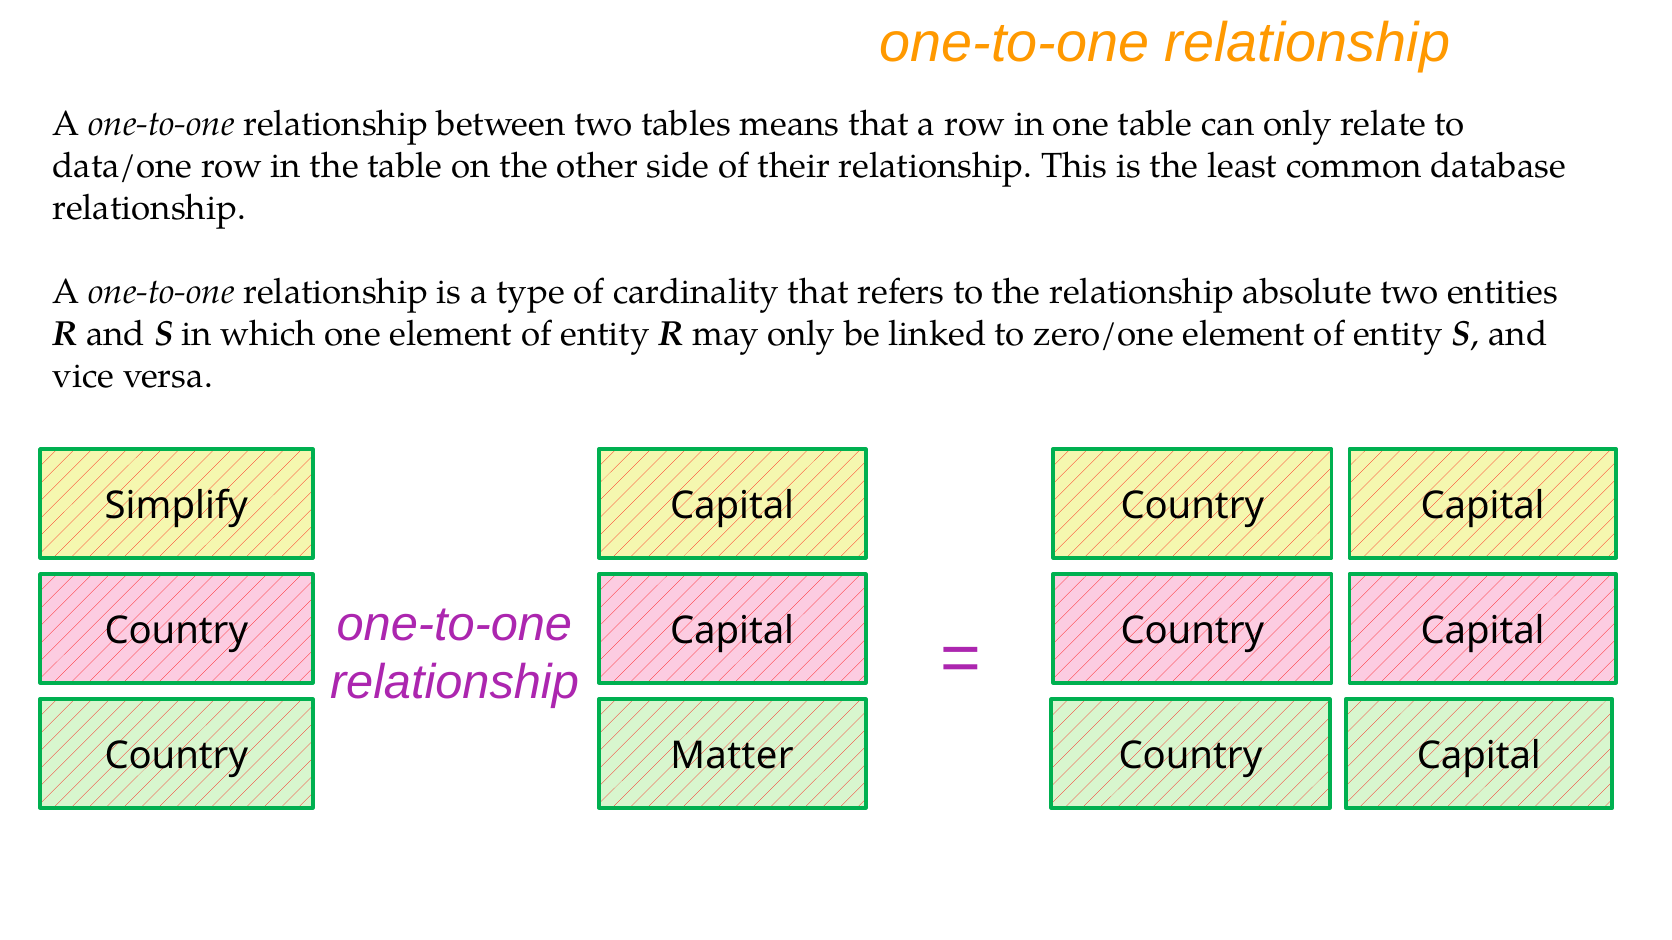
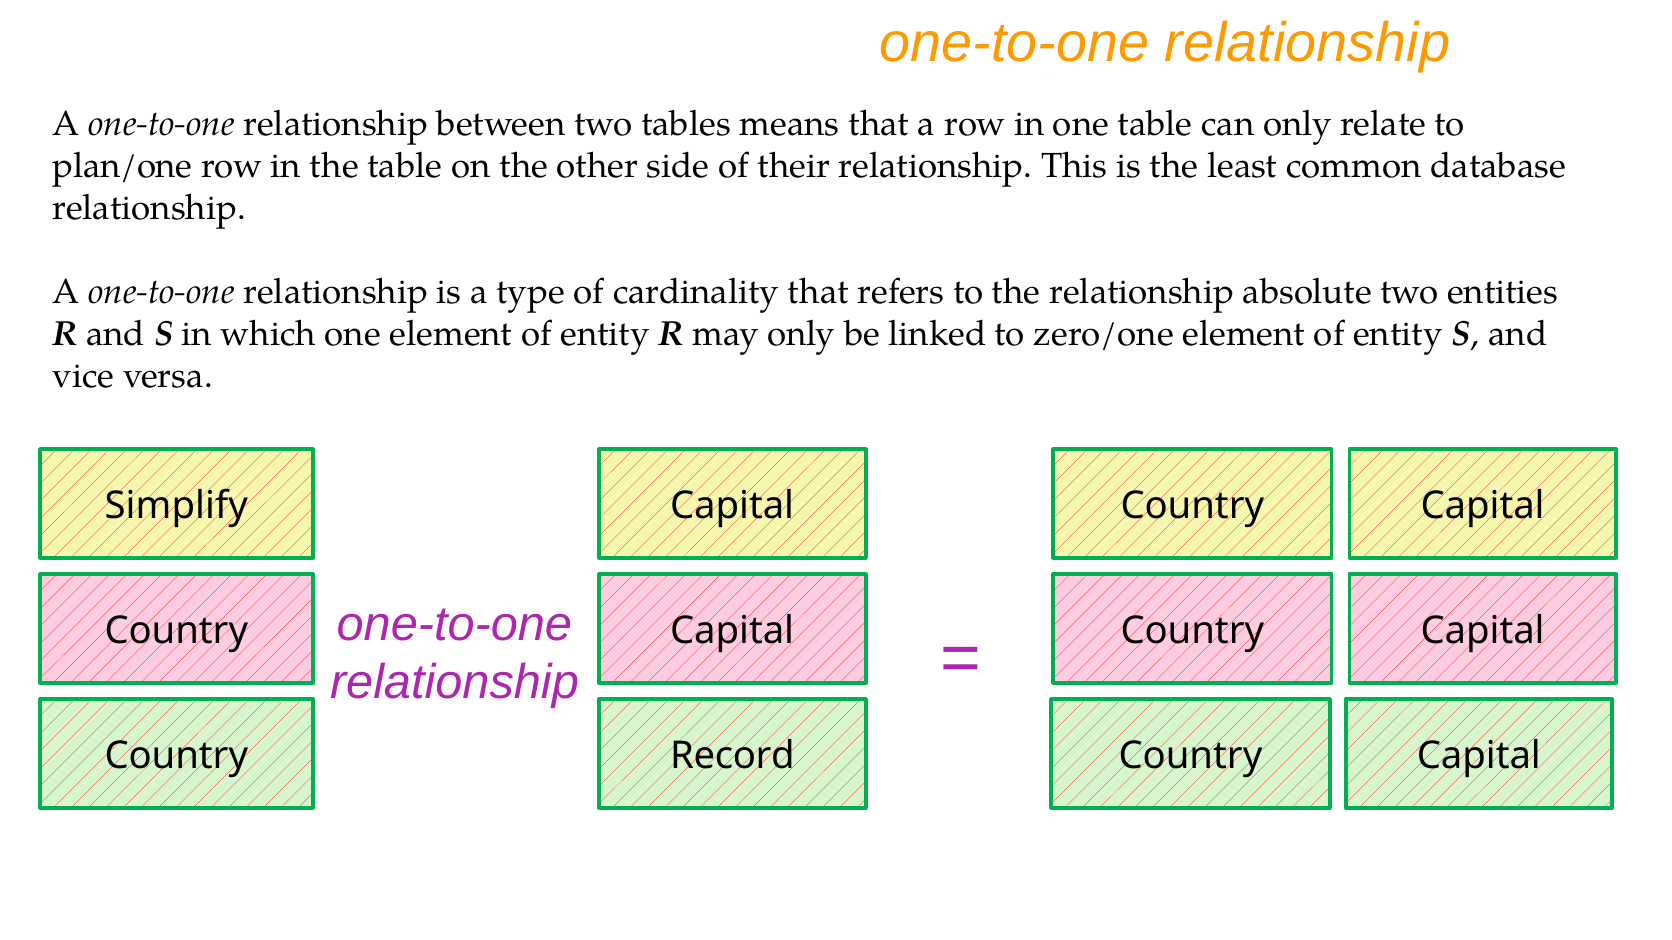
data/one: data/one -> plan/one
Matter: Matter -> Record
